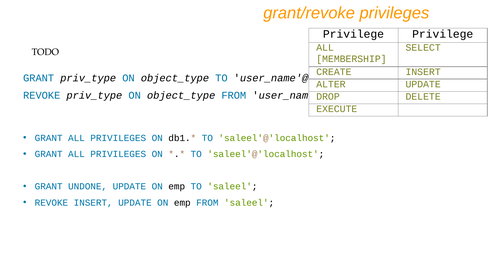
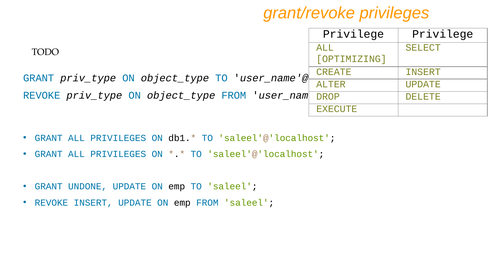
MEMBERSHIP: MEMBERSHIP -> OPTIMIZING
